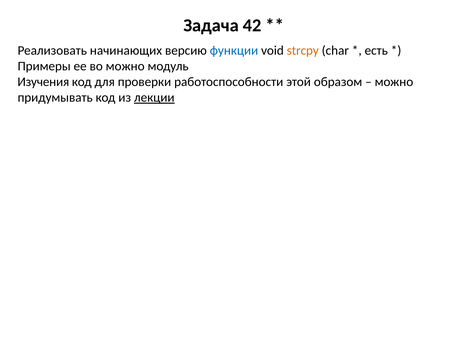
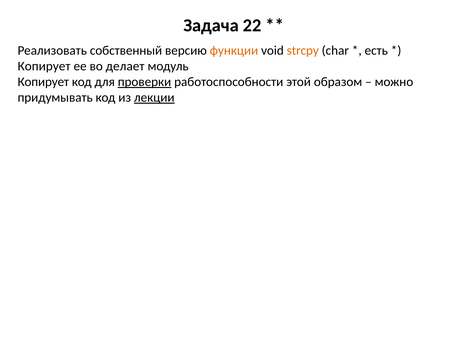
42: 42 -> 22
начинающих: начинающих -> собственный
функции colour: blue -> orange
Примеры at (44, 66): Примеры -> Копирует
во можно: можно -> делает
Изучения at (43, 82): Изучения -> Копирует
проверки underline: none -> present
